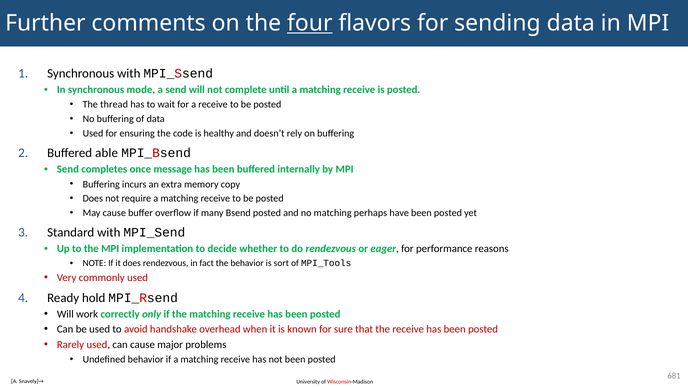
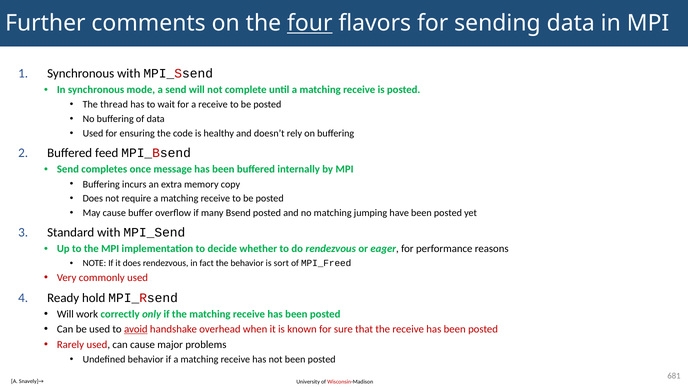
able: able -> feed
perhaps: perhaps -> jumping
MPI_Tools: MPI_Tools -> MPI_Freed
avoid underline: none -> present
